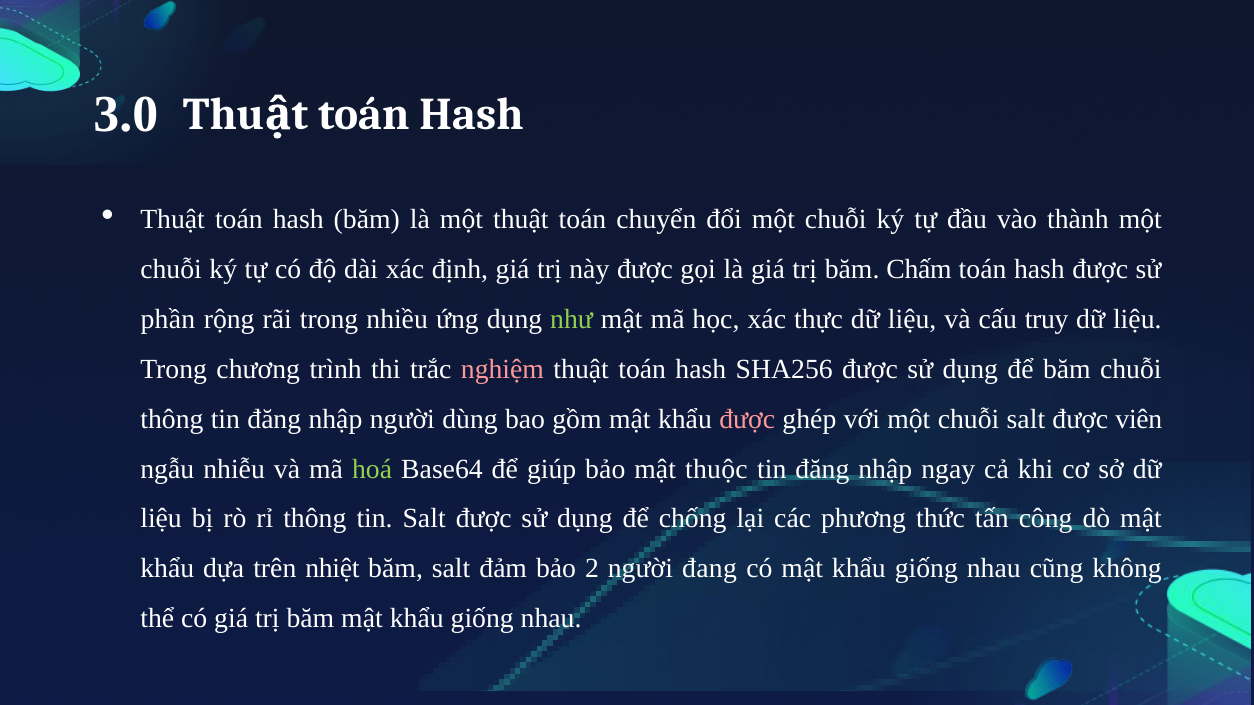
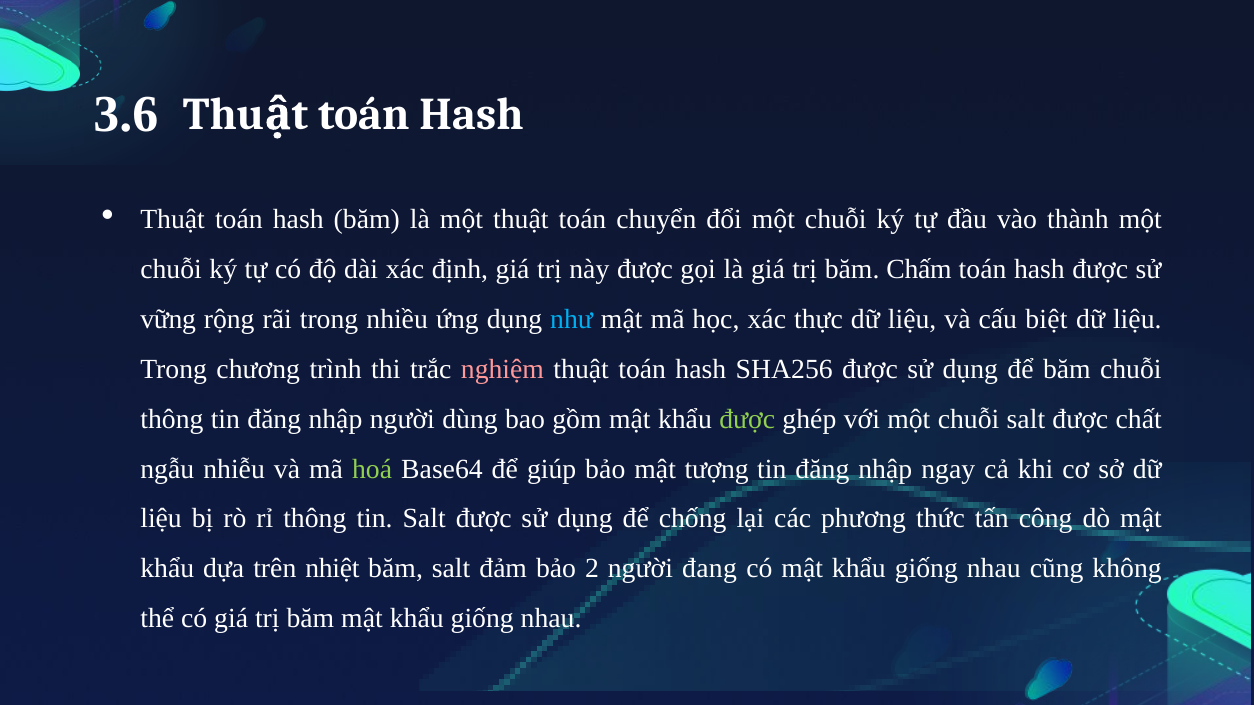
3.0: 3.0 -> 3.6
phần: phần -> vững
như colour: light green -> light blue
truy: truy -> biệt
được at (747, 419) colour: pink -> light green
viên: viên -> chất
thuộc: thuộc -> tượng
